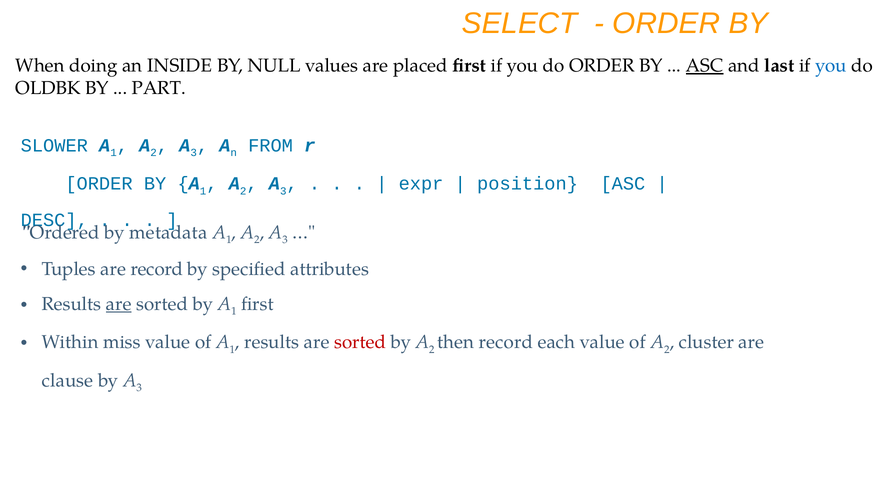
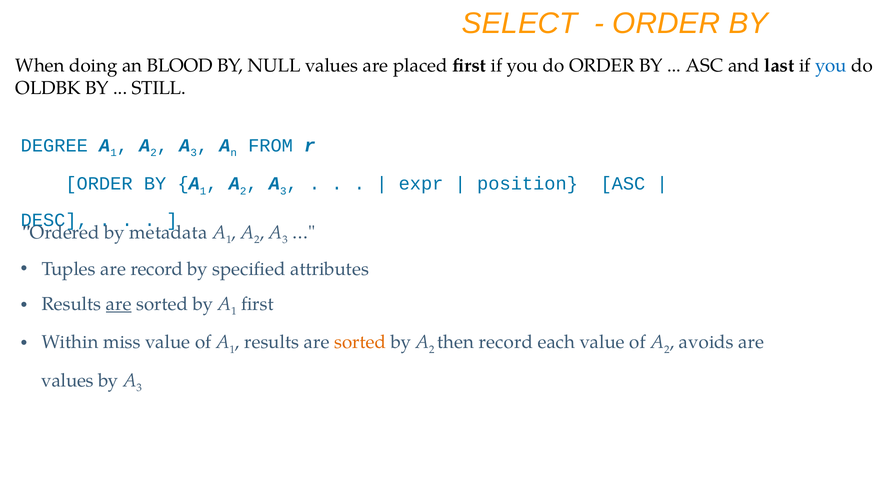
INSIDE: INSIDE -> BLOOD
ASC at (705, 66) underline: present -> none
PART: PART -> STILL
SLOWER: SLOWER -> DEGREE
sorted at (360, 343) colour: red -> orange
cluster: cluster -> avoids
clause at (67, 381): clause -> values
